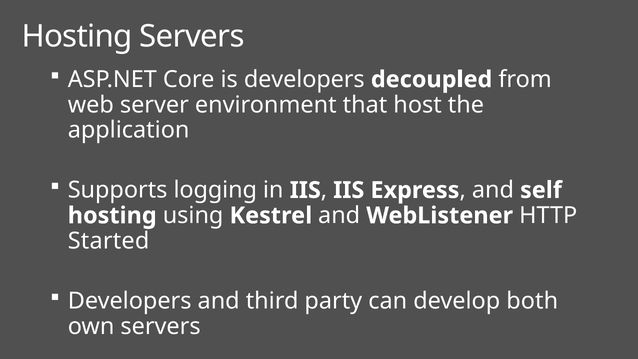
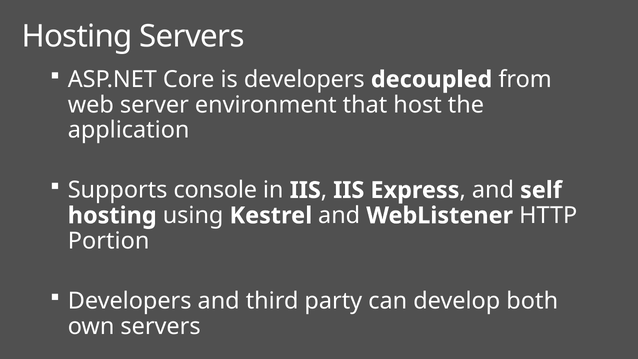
logging: logging -> console
Started: Started -> Portion
